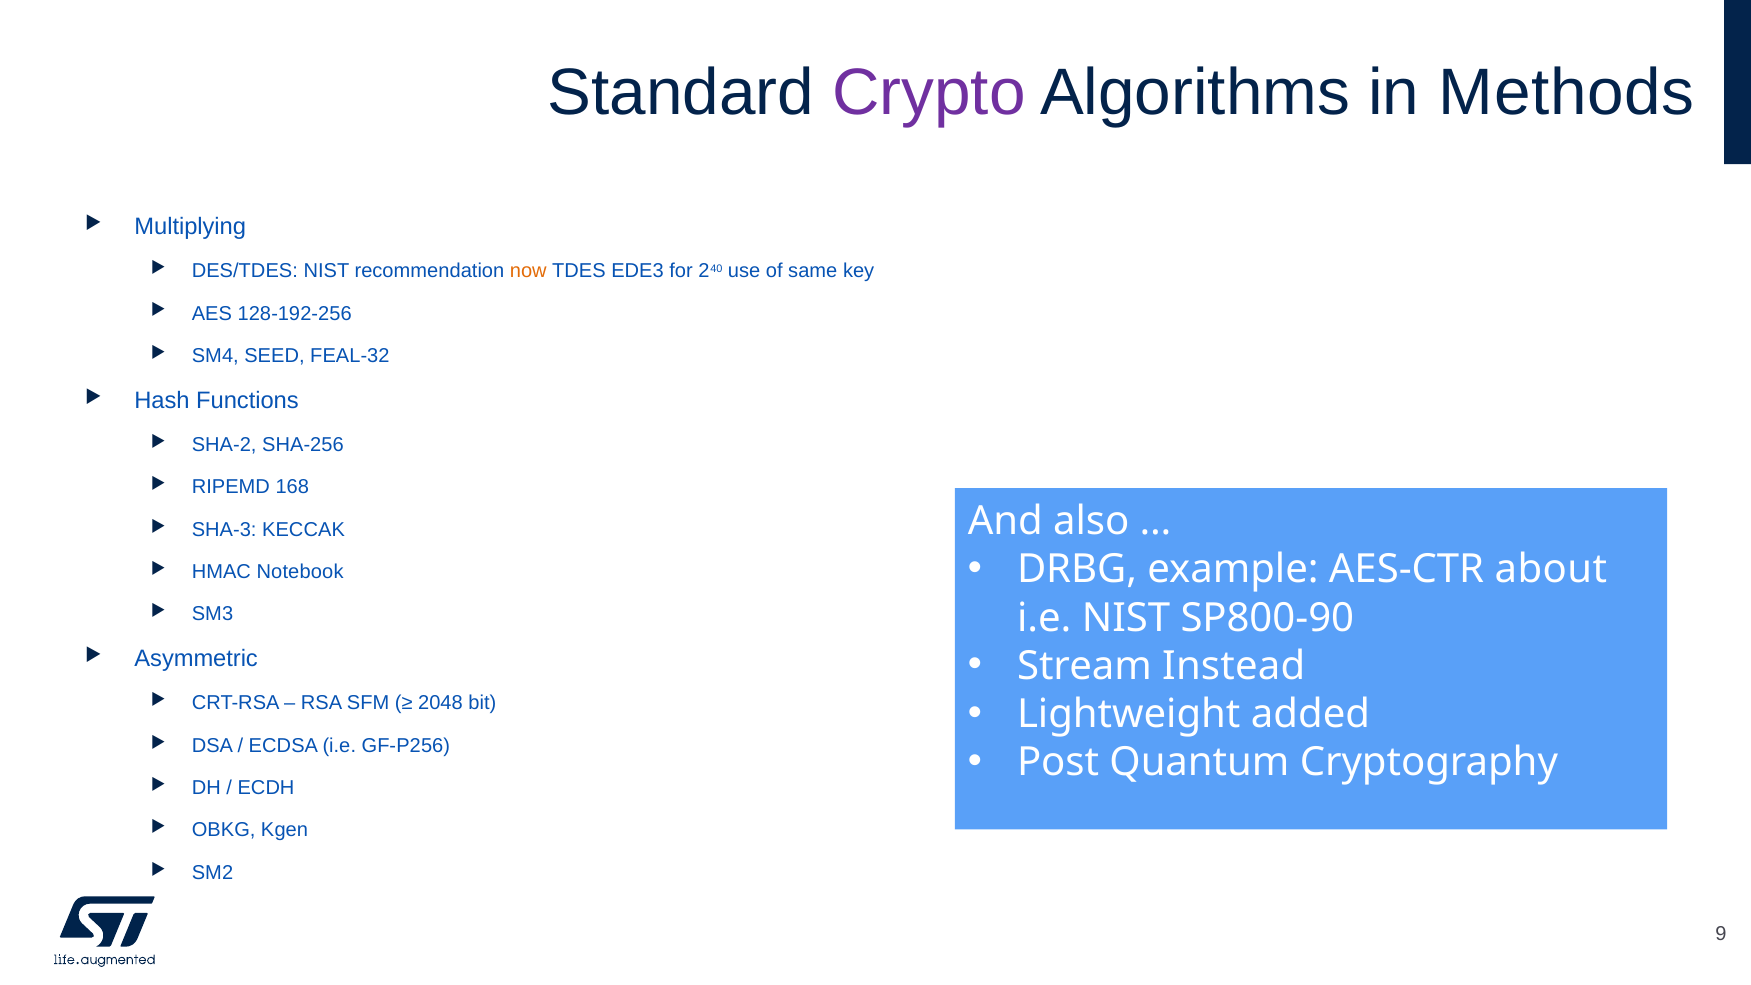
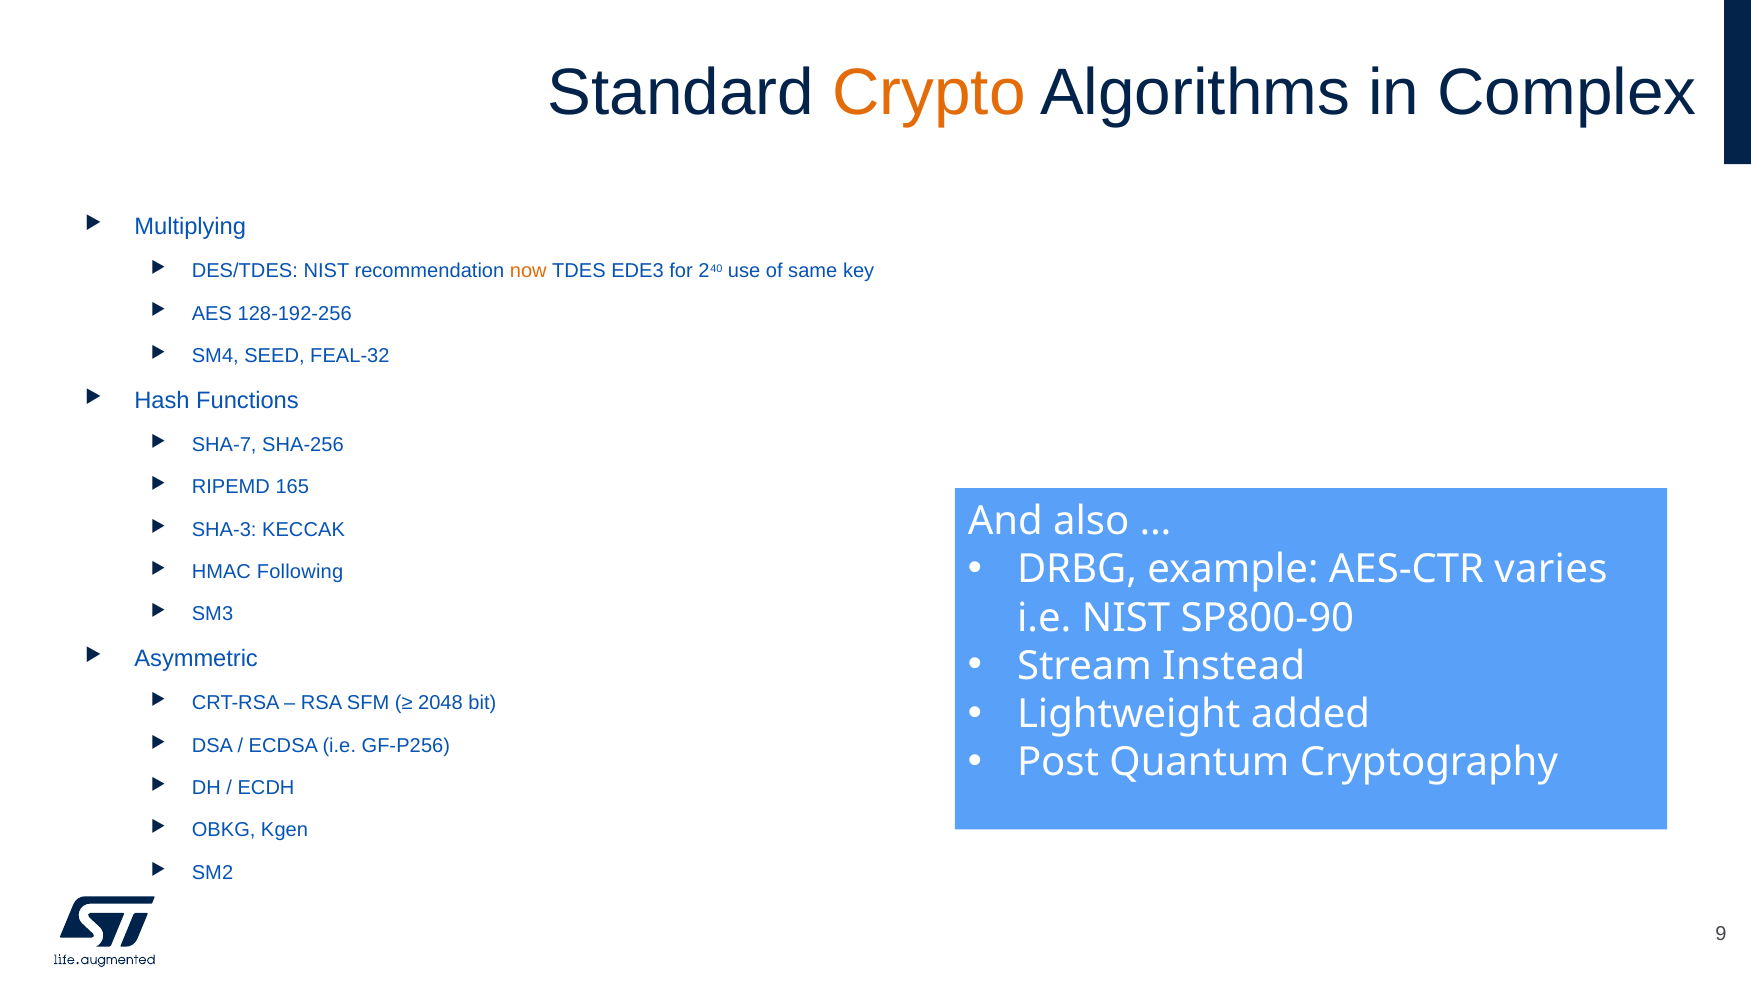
Crypto colour: purple -> orange
Methods: Methods -> Complex
SHA-2: SHA-2 -> SHA-7
168: 168 -> 165
about: about -> varies
Notebook: Notebook -> Following
